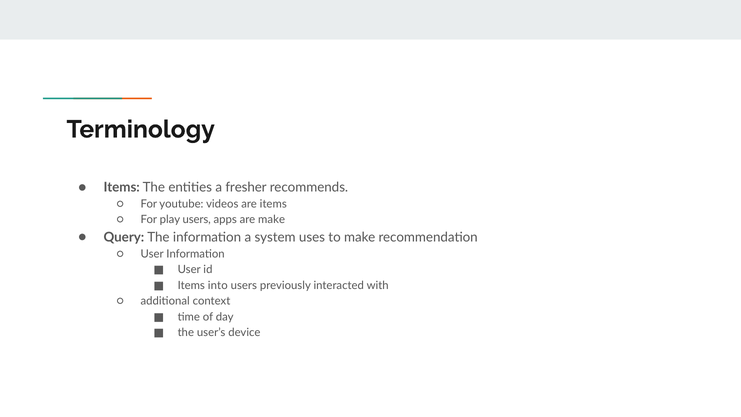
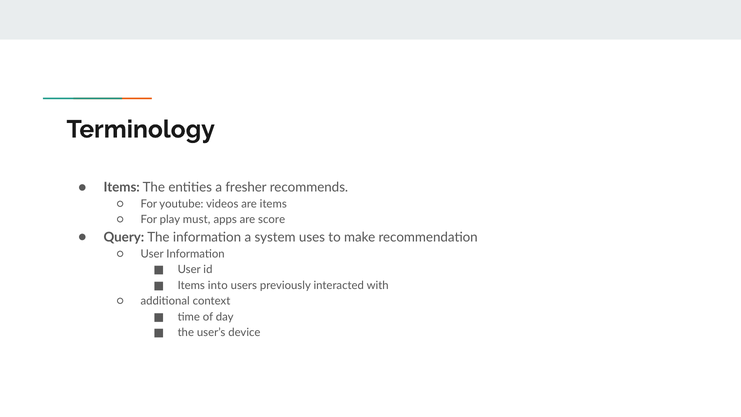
play users: users -> must
are make: make -> score
